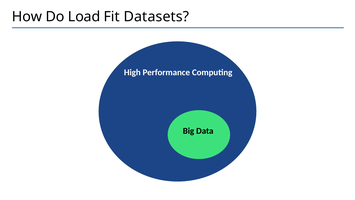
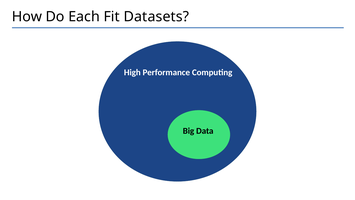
Load: Load -> Each
